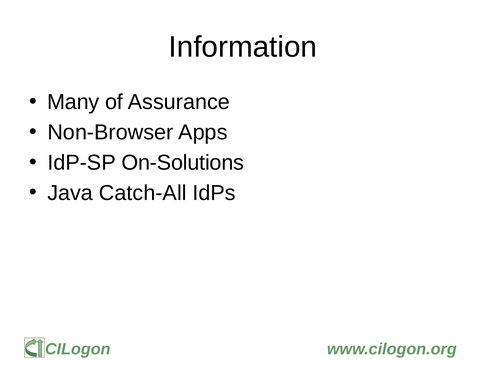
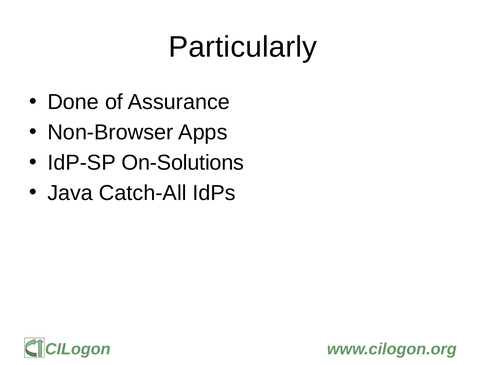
Information: Information -> Particularly
Many: Many -> Done
